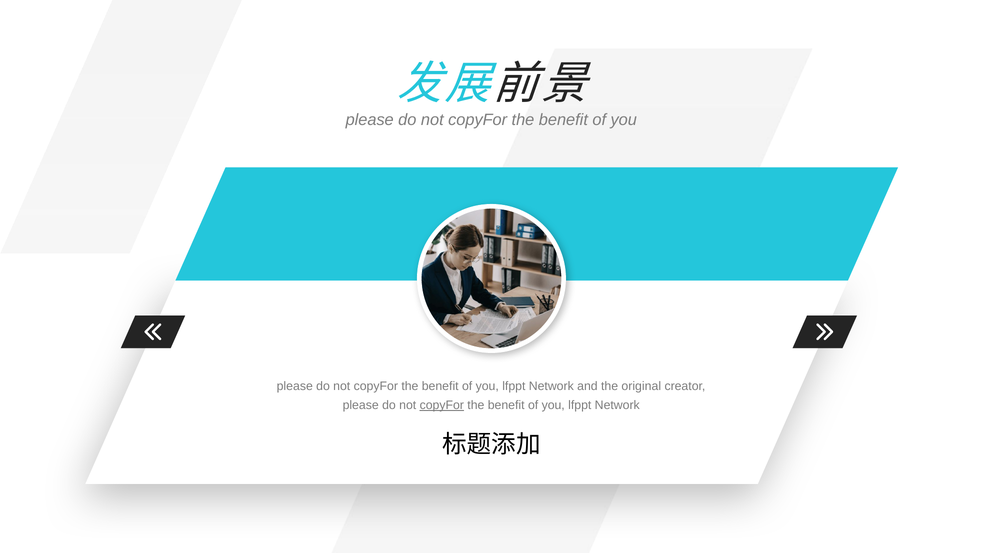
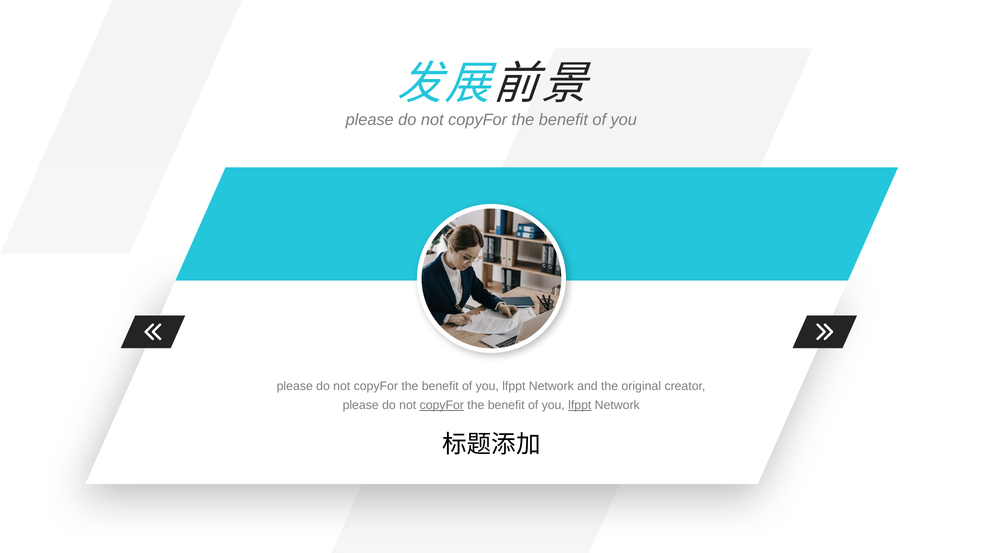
lfppt at (580, 405) underline: none -> present
